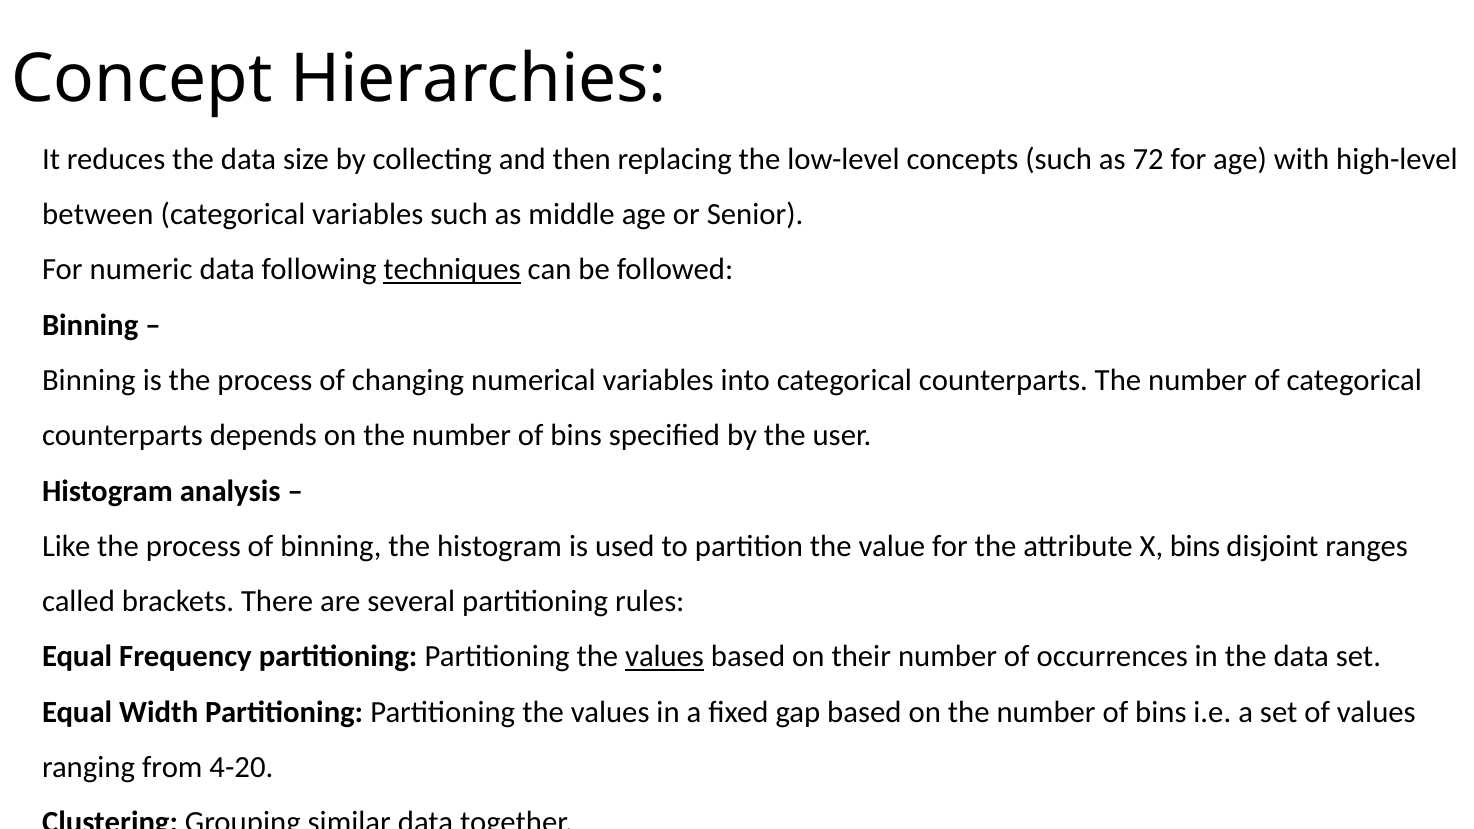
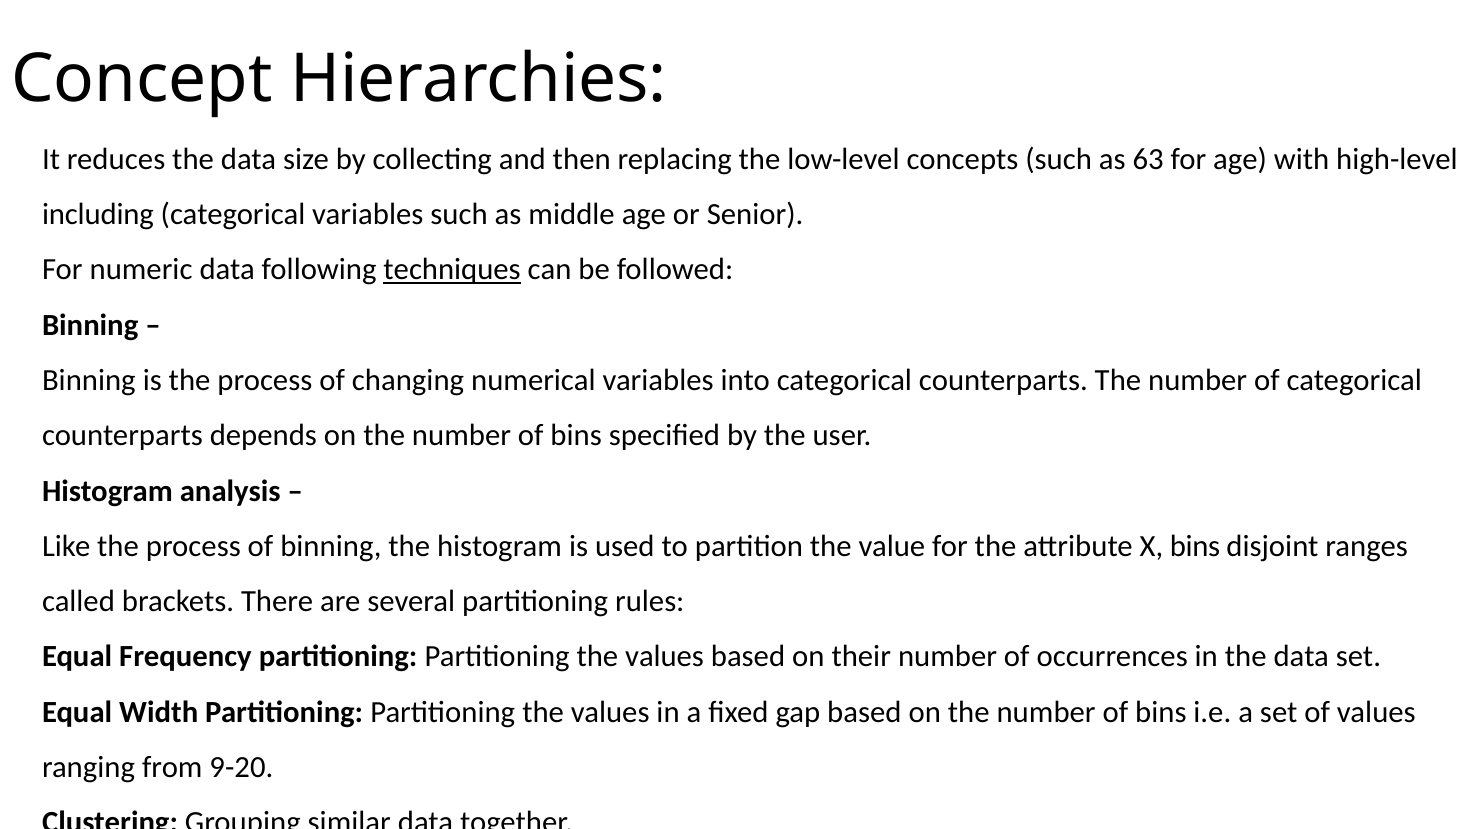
72: 72 -> 63
between: between -> including
values at (665, 657) underline: present -> none
4-20: 4-20 -> 9-20
